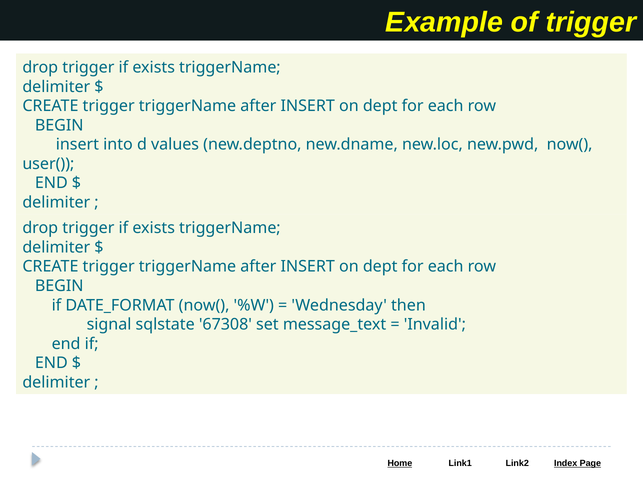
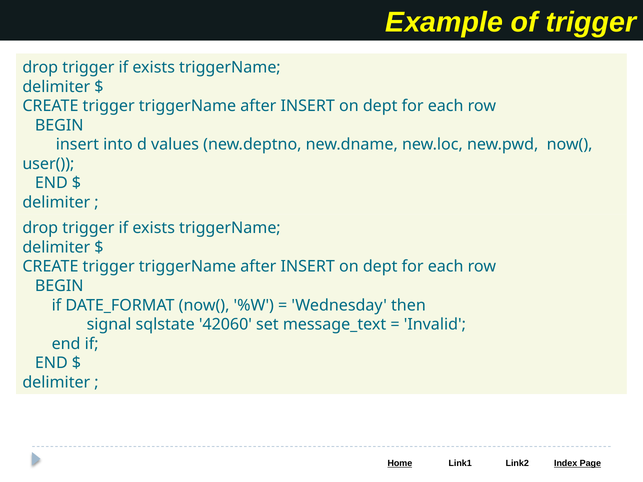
67308: 67308 -> 42060
